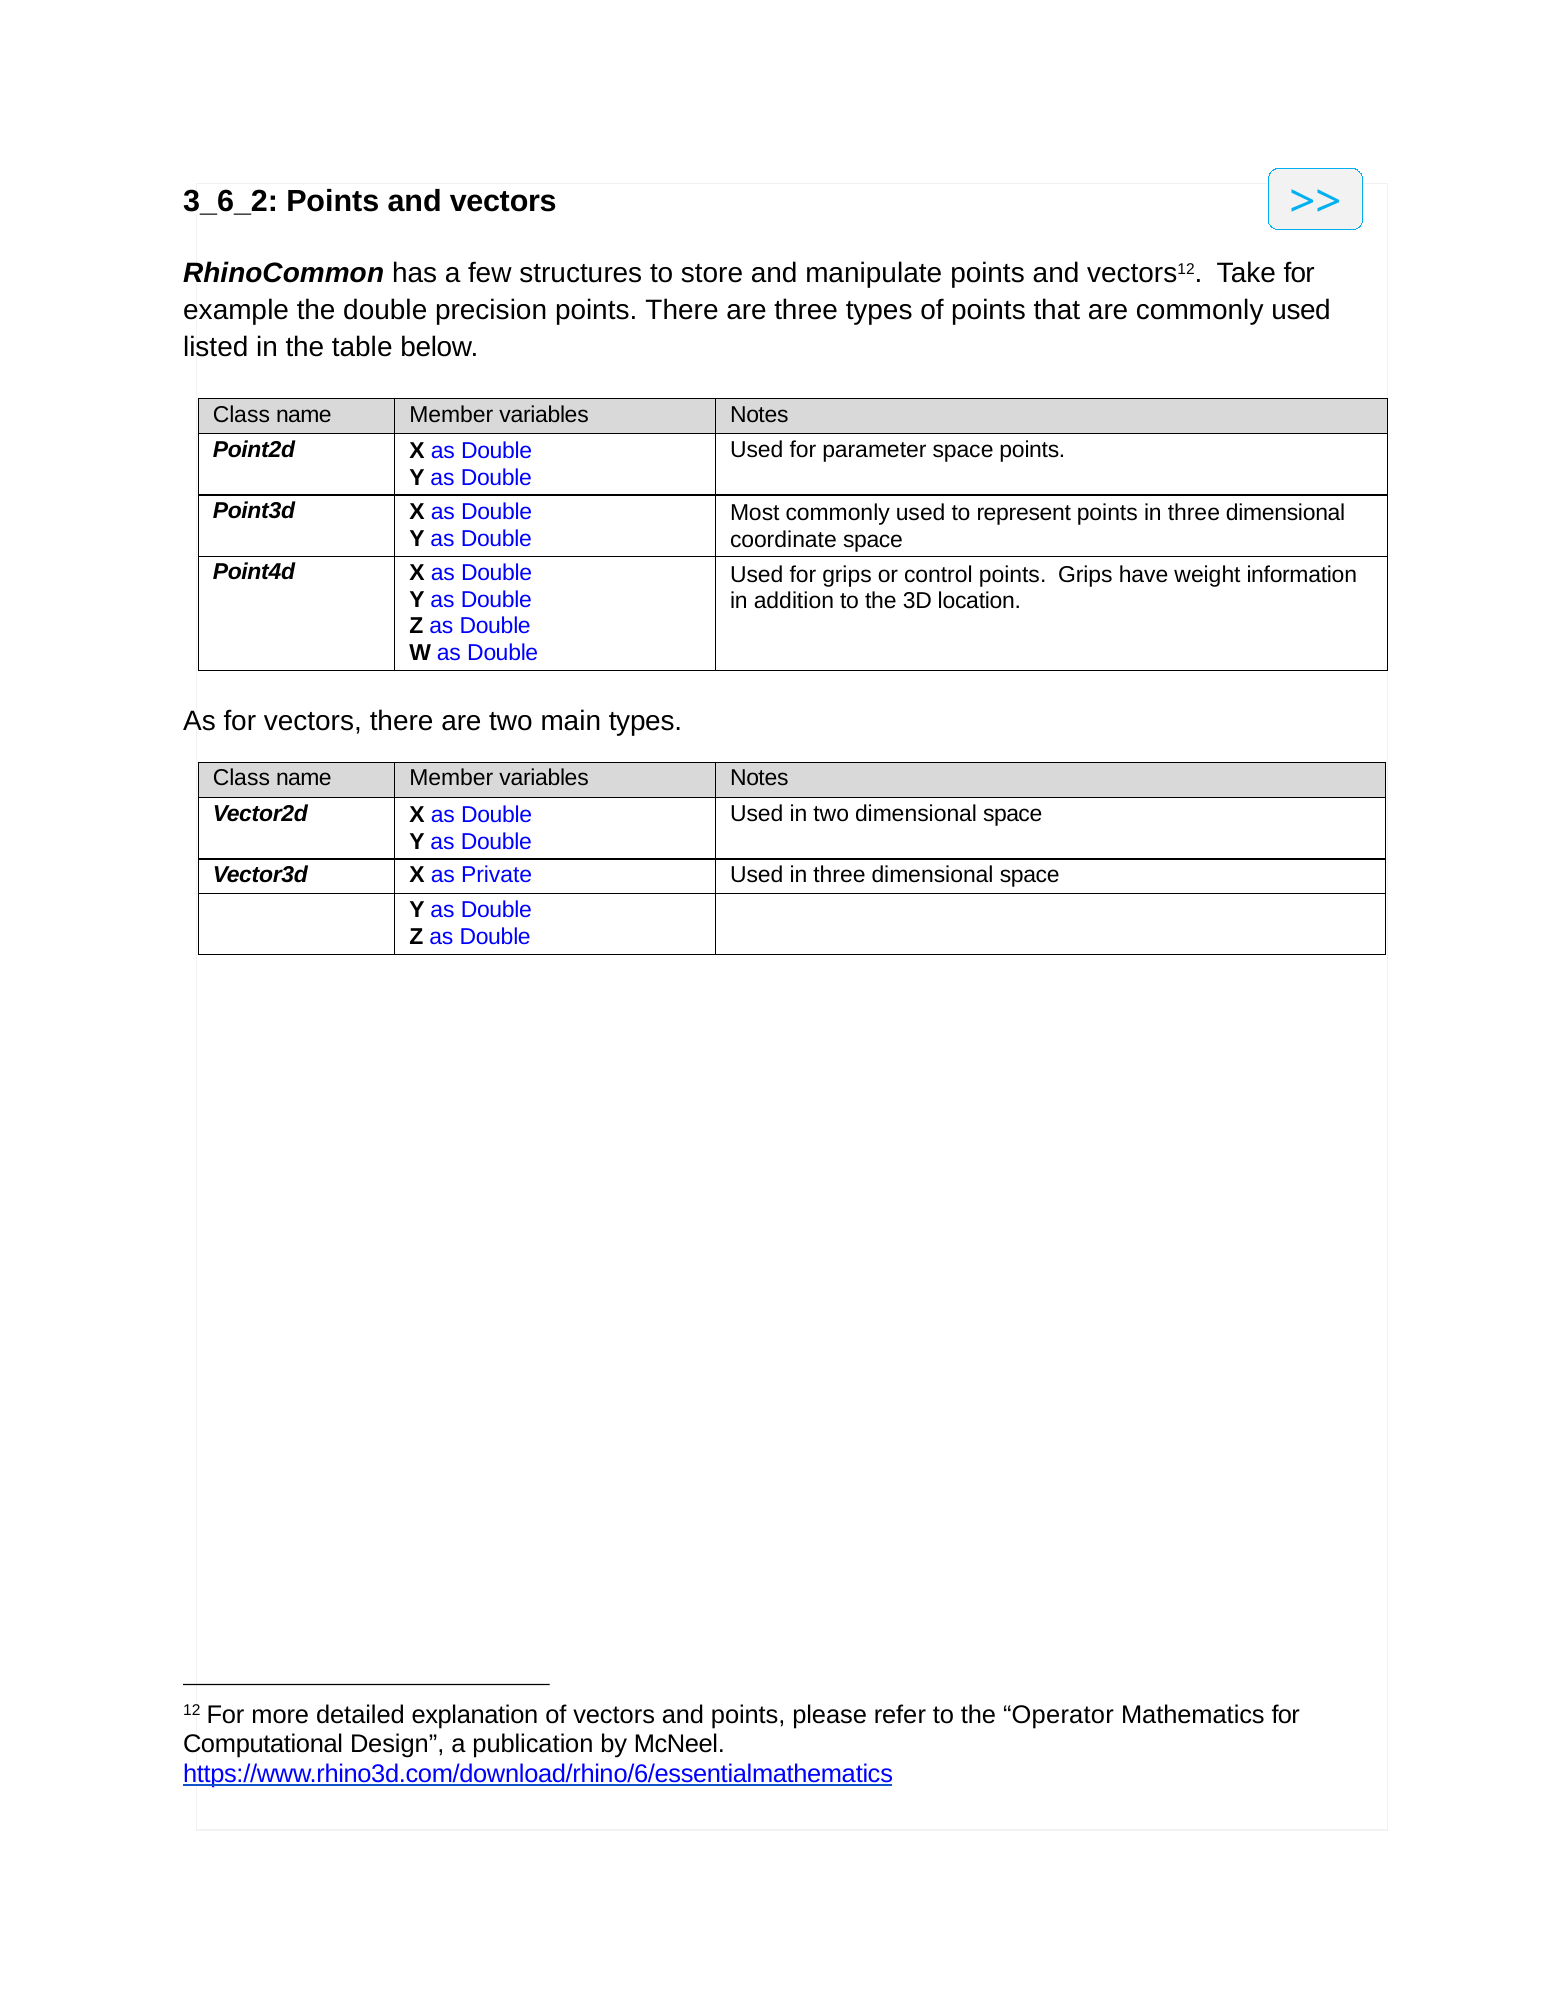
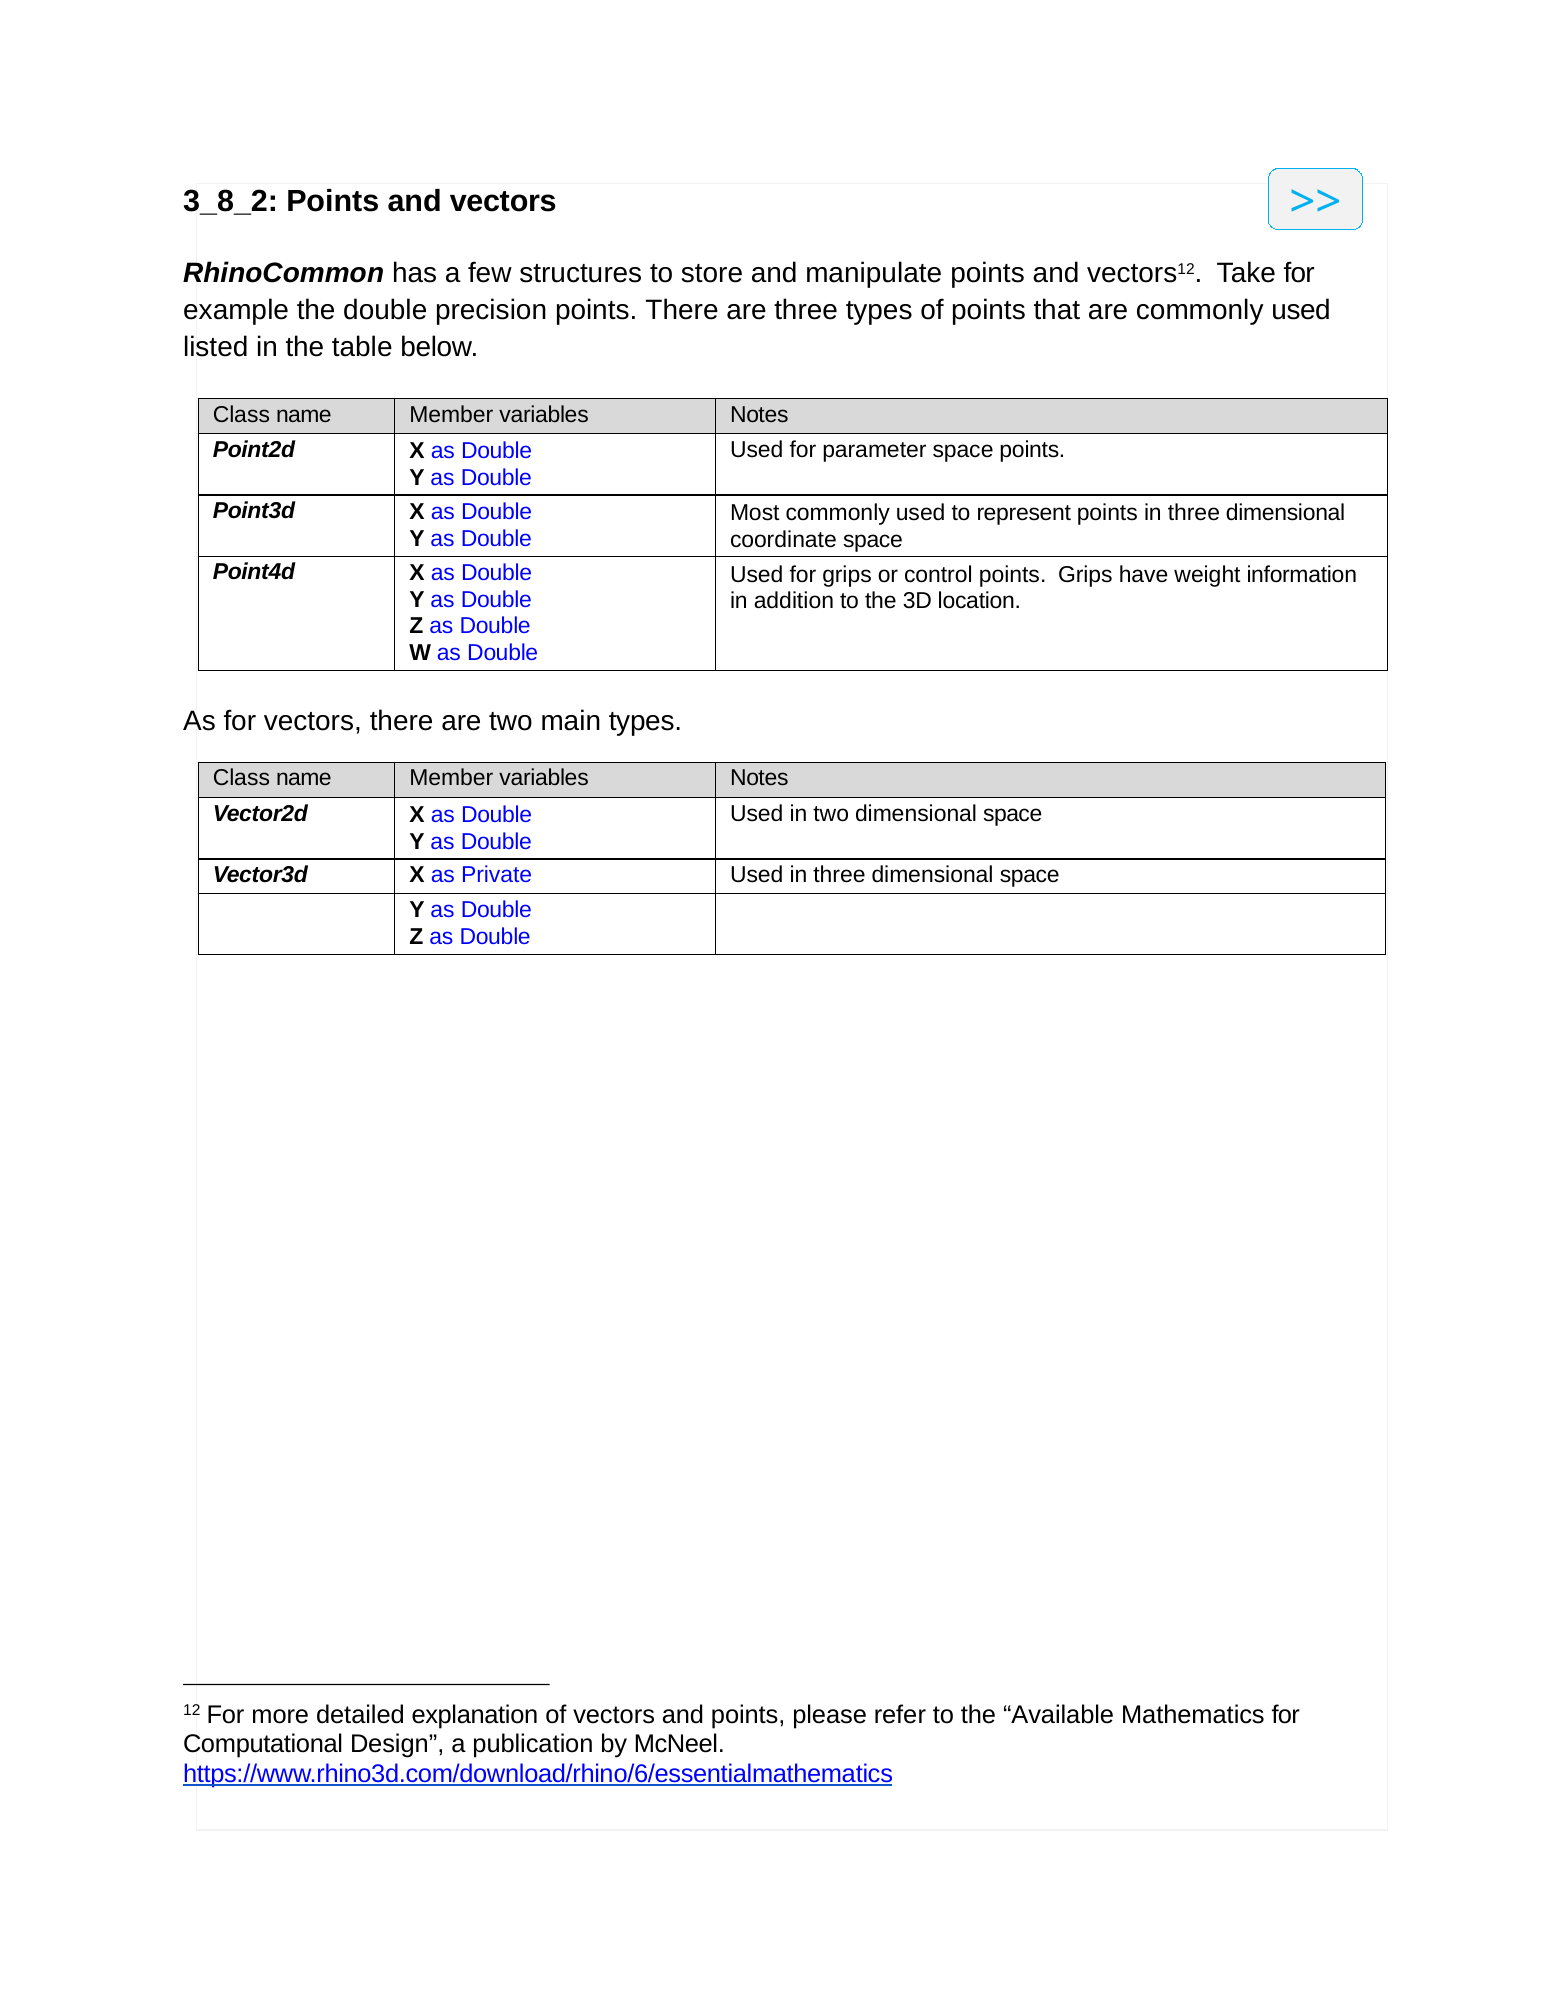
3_6_2: 3_6_2 -> 3_8_2
Operator: Operator -> Available
